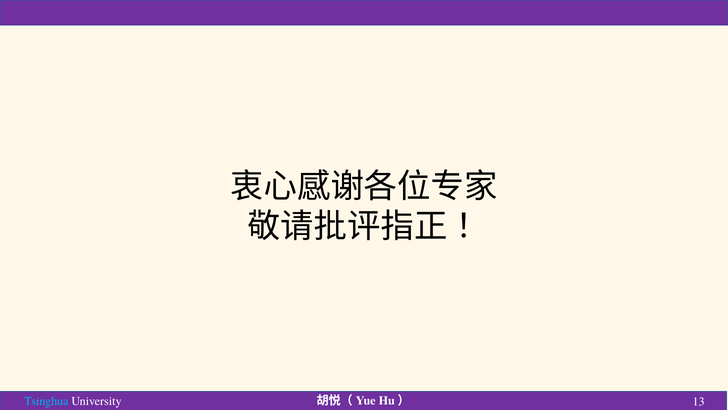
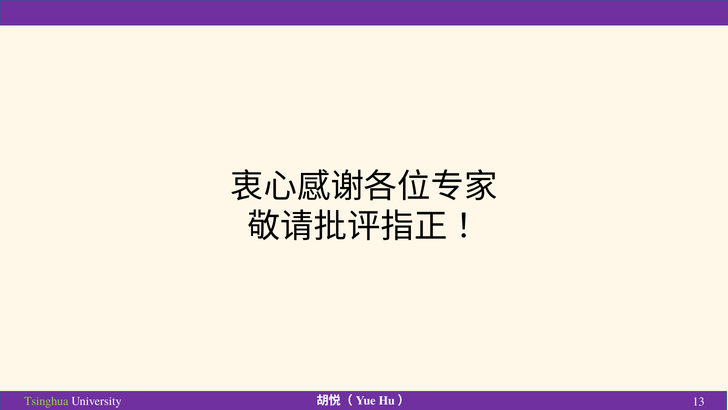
Tsinghua colour: light blue -> light green
